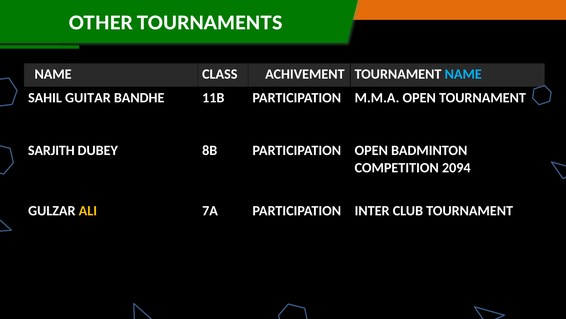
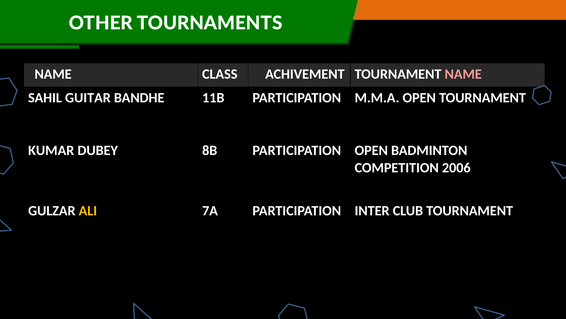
NAME at (463, 74) colour: light blue -> pink
SARJITH: SARJITH -> KUMAR
2094: 2094 -> 2006
